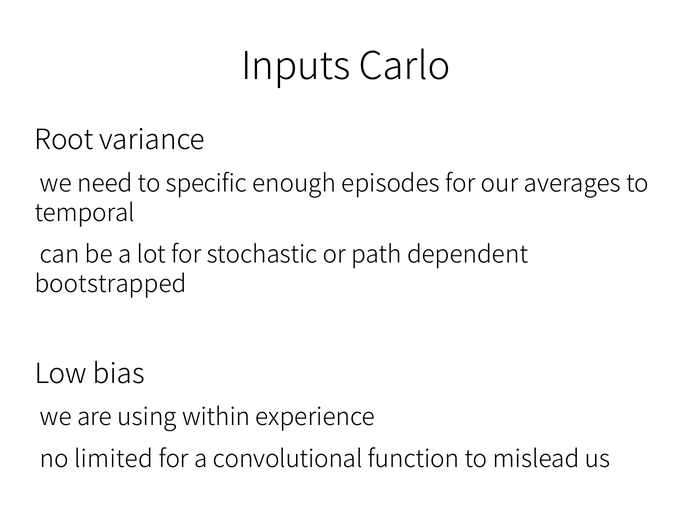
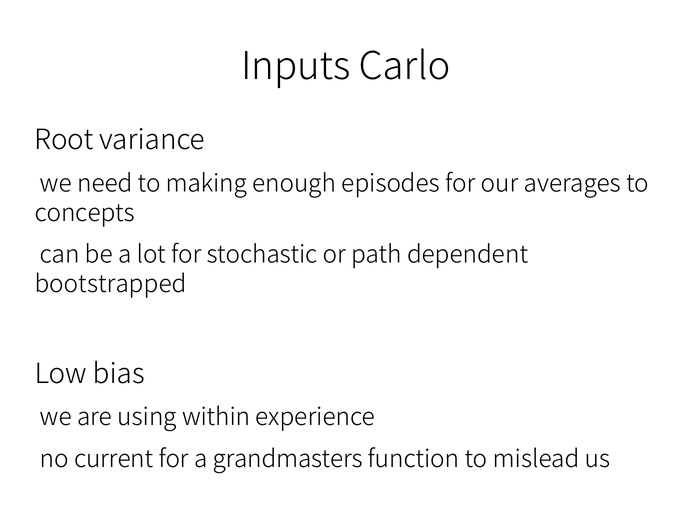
specific: specific -> making
temporal: temporal -> concepts
limited: limited -> current
convolutional: convolutional -> grandmasters
